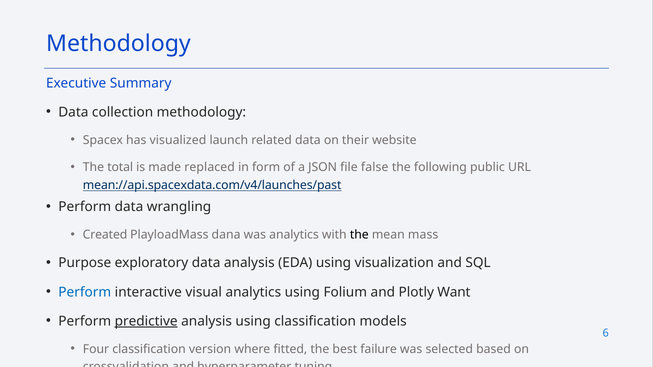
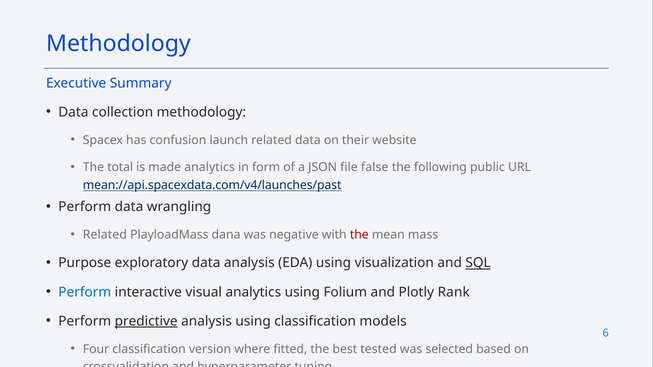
visualized: visualized -> confusion
made replaced: replaced -> analytics
Created at (105, 235): Created -> Related
was analytics: analytics -> negative
the at (359, 235) colour: black -> red
SQL underline: none -> present
Want: Want -> Rank
failure: failure -> tested
